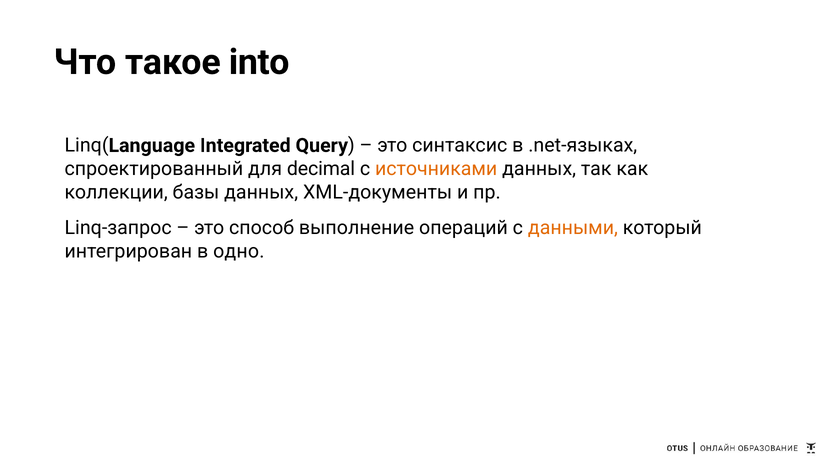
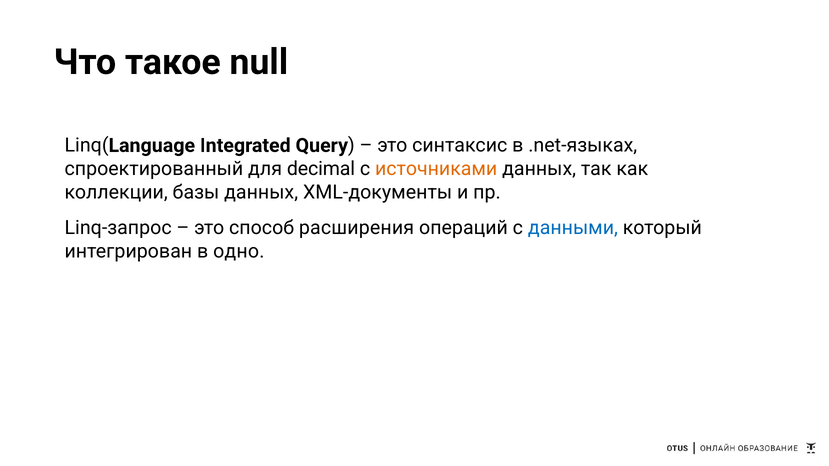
into: into -> null
выполнение: выполнение -> расширения
данными colour: orange -> blue
